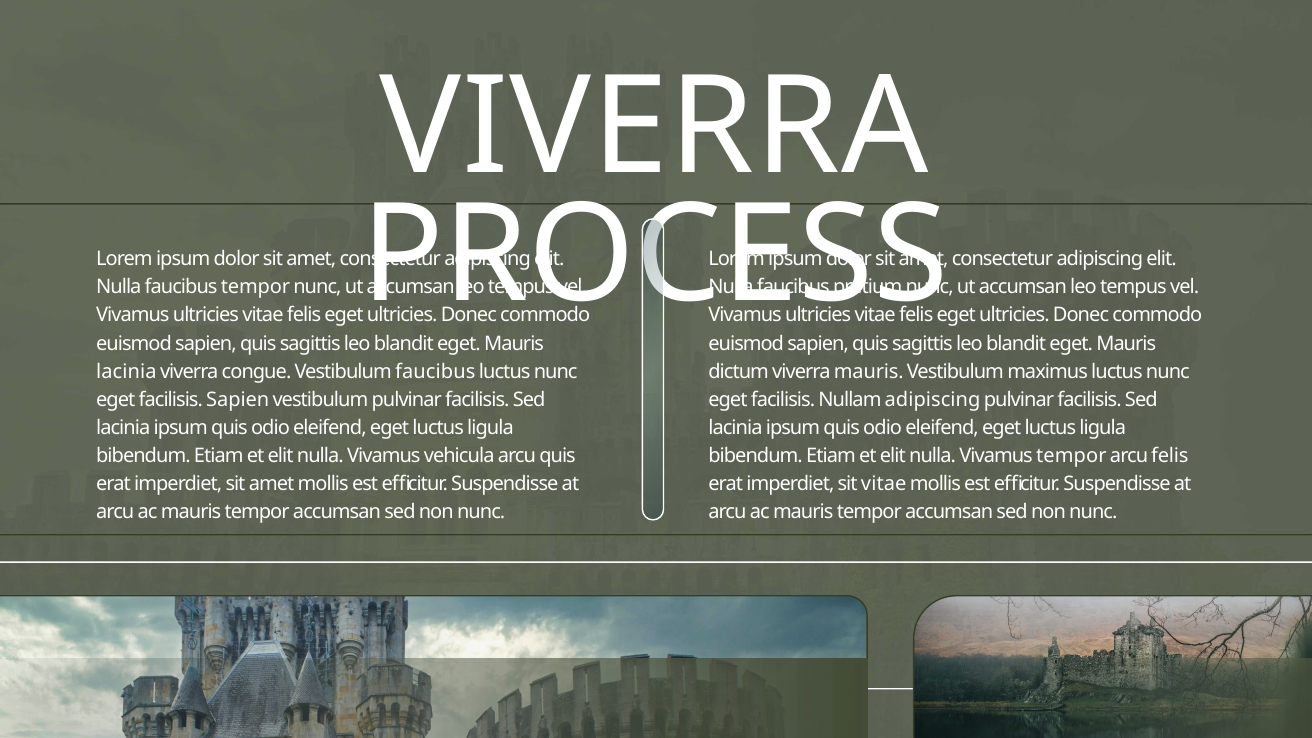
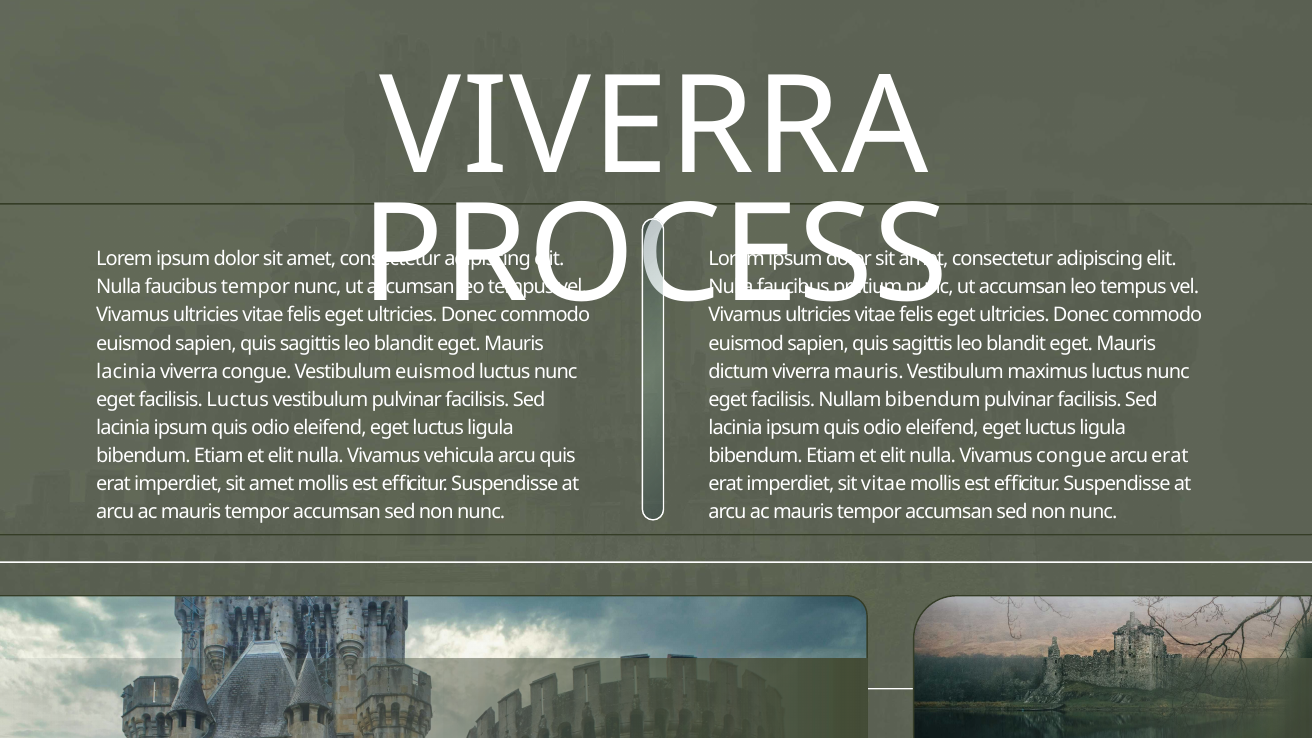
Vestibulum faucibus: faucibus -> euismod
facilisis Sapien: Sapien -> Luctus
Nullam adipiscing: adipiscing -> bibendum
Vivamus tempor: tempor -> congue
arcu felis: felis -> erat
